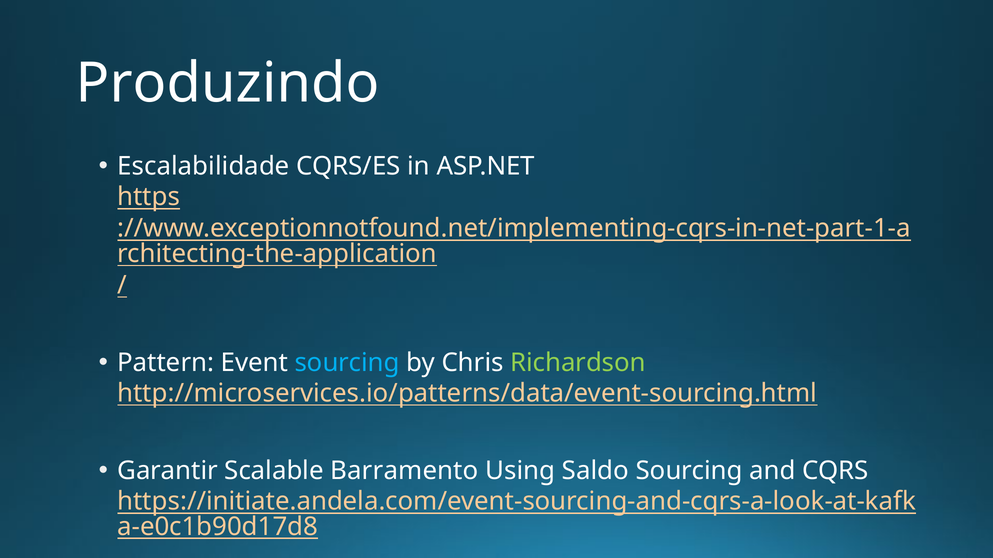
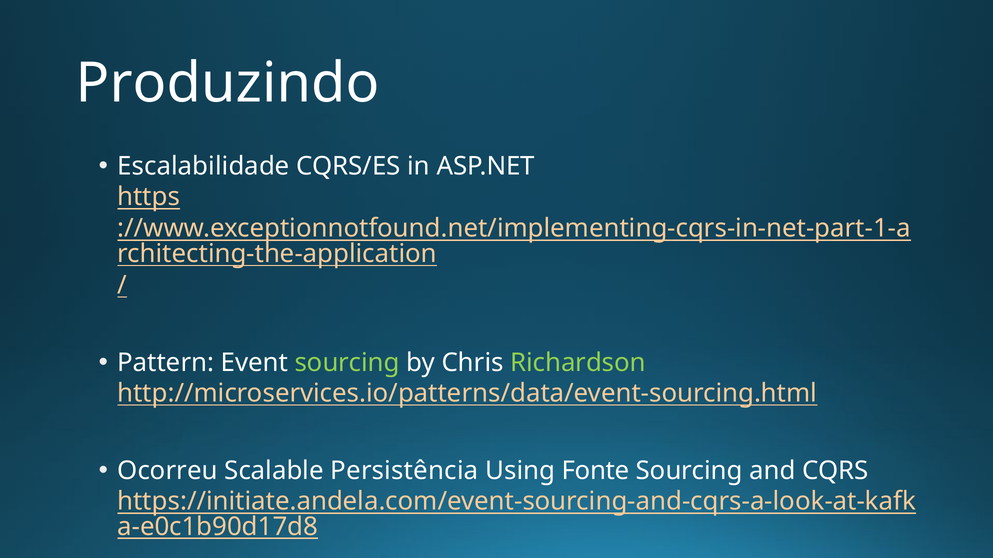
sourcing at (347, 363) colour: light blue -> light green
Garantir: Garantir -> Ocorreu
Barramento: Barramento -> Persistência
Saldo: Saldo -> Fonte
